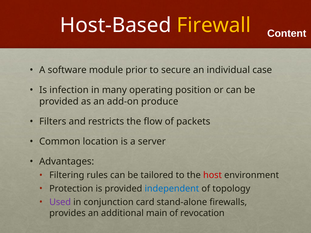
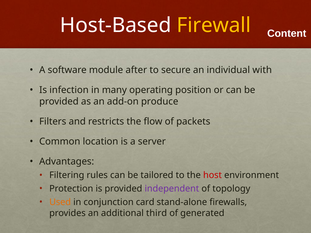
prior: prior -> after
case: case -> with
independent colour: blue -> purple
Used colour: purple -> orange
main: main -> third
revocation: revocation -> generated
